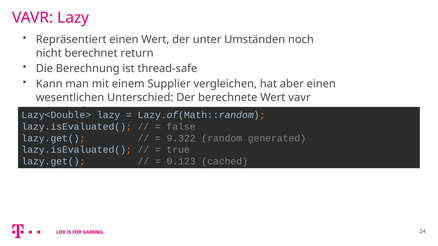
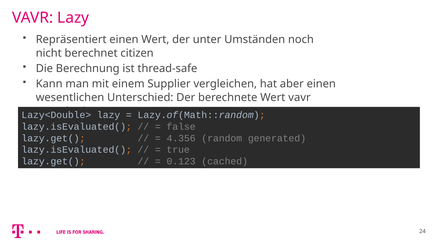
return: return -> citizen
9.322: 9.322 -> 4.356
